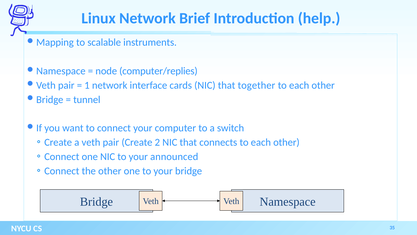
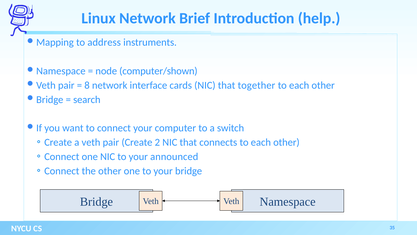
scalable: scalable -> address
computer/replies: computer/replies -> computer/shown
1: 1 -> 8
tunnel: tunnel -> search
